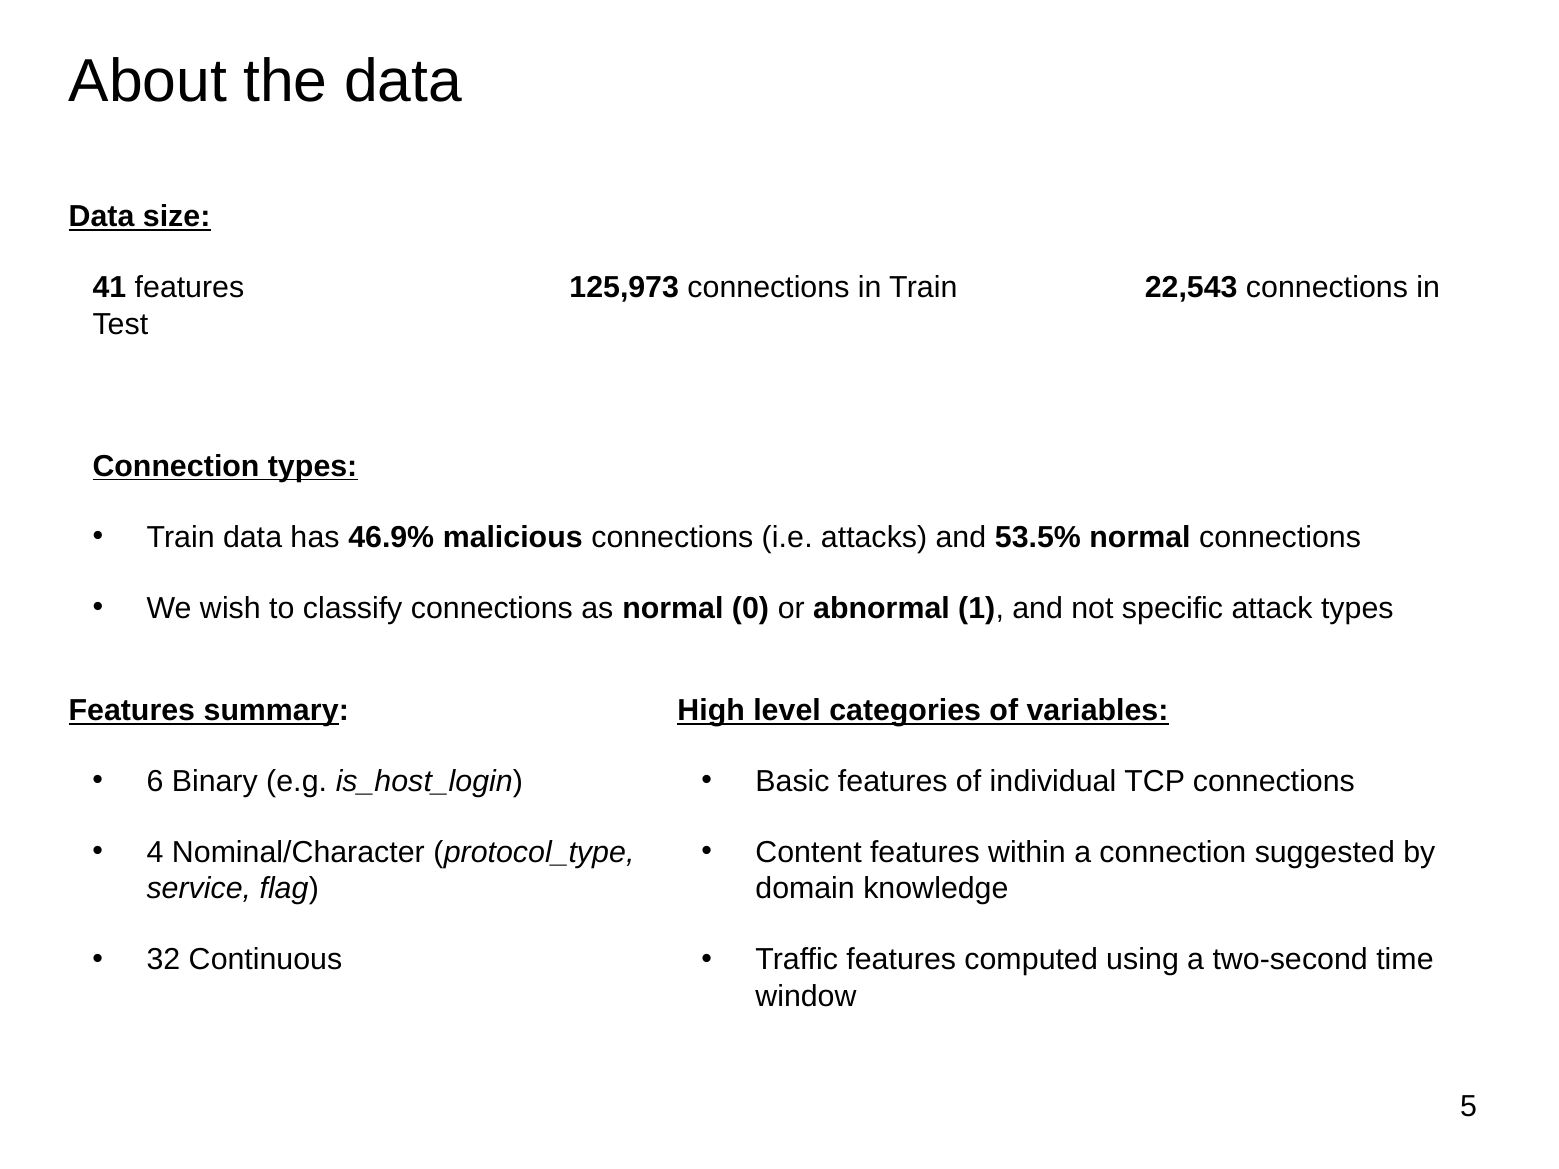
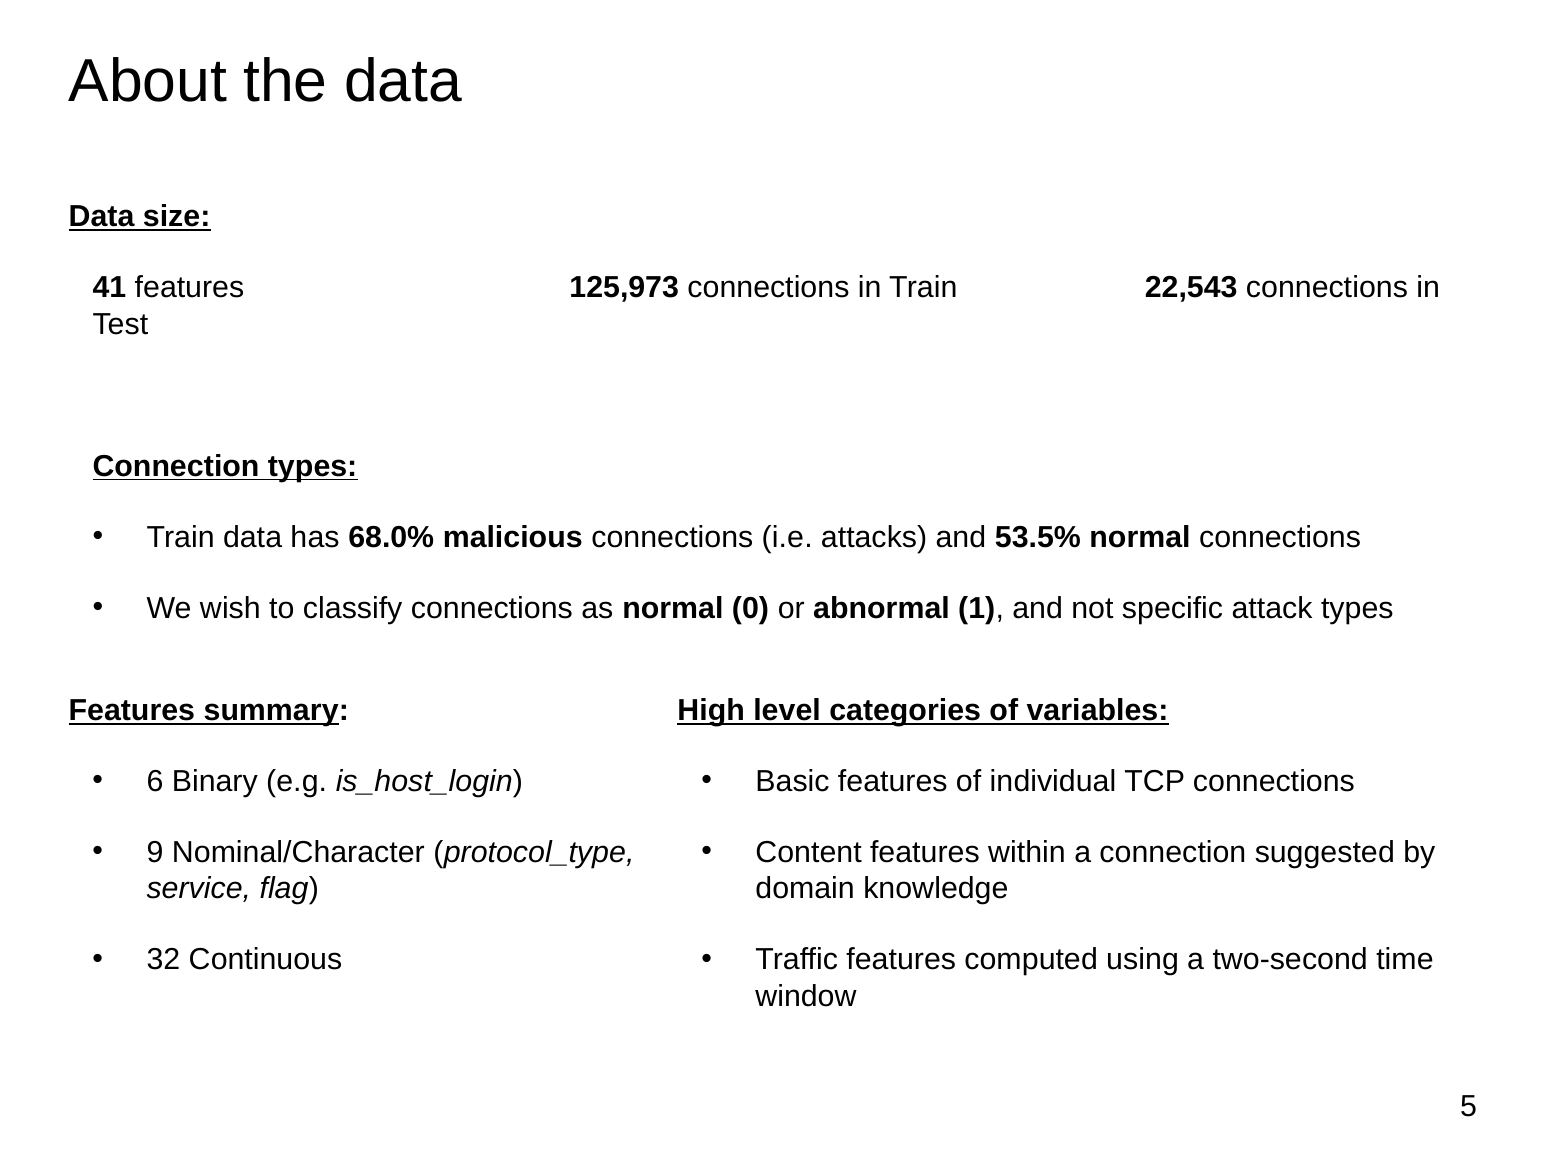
46.9%: 46.9% -> 68.0%
4: 4 -> 9
